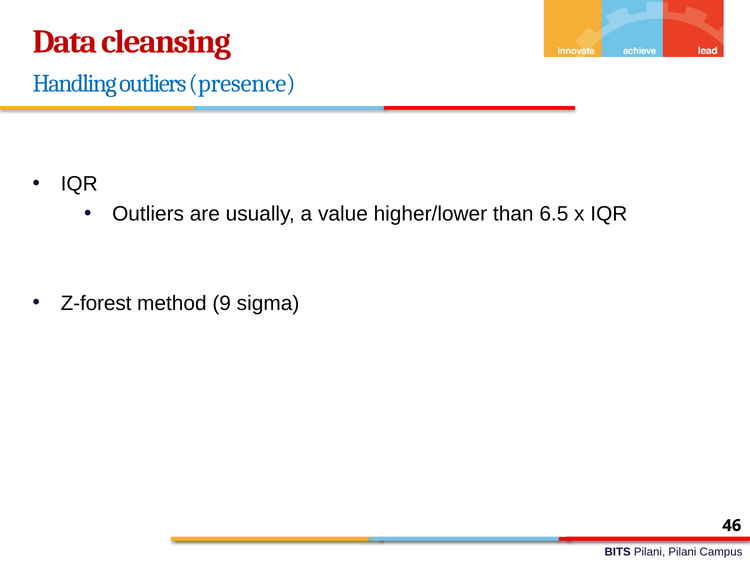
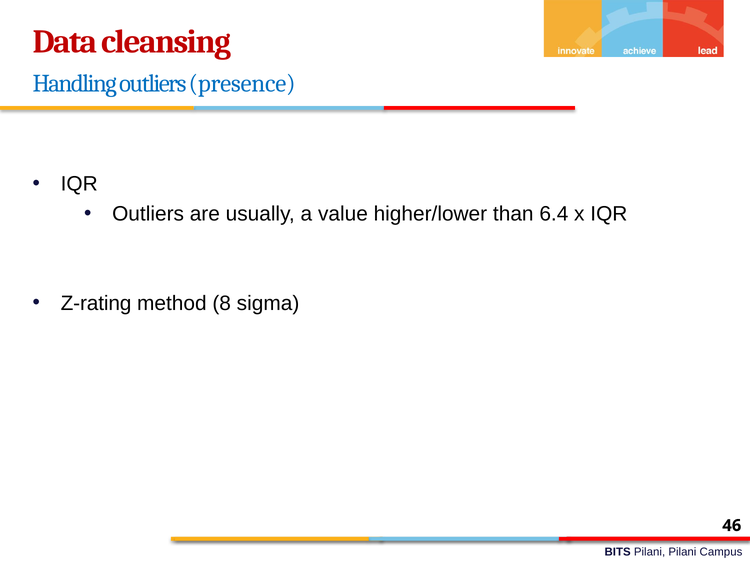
6.5: 6.5 -> 6.4
Z-forest: Z-forest -> Z-rating
9: 9 -> 8
